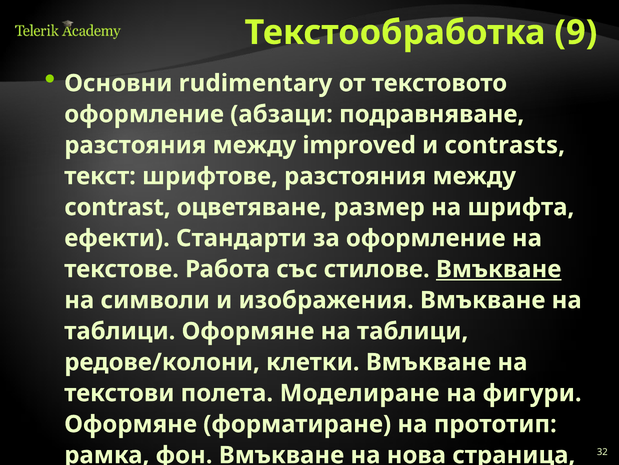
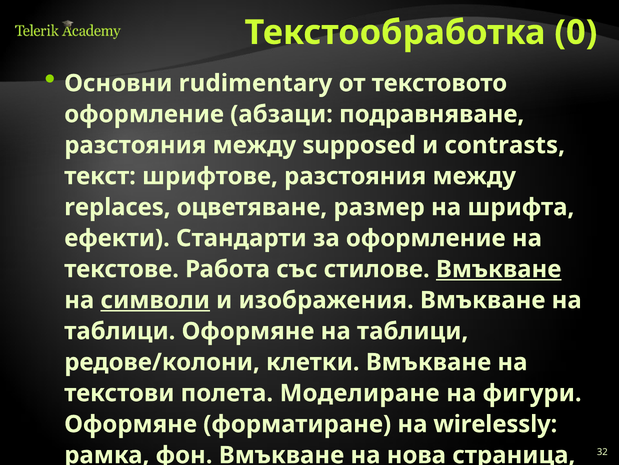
9: 9 -> 0
improved: improved -> supposed
contrast: contrast -> replaces
символи underline: none -> present
прототип: прототип -> wirelessly
